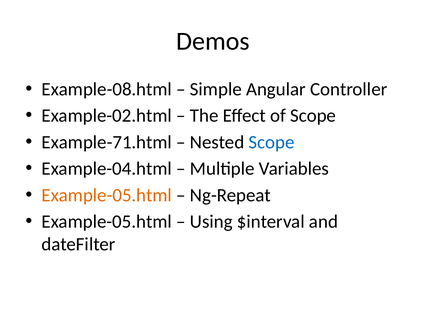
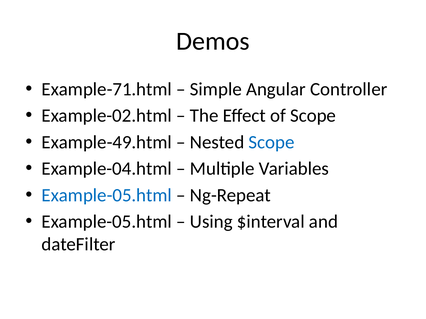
Example-08.html: Example-08.html -> Example-71.html
Example-71.html: Example-71.html -> Example-49.html
Example-05.html at (107, 195) colour: orange -> blue
